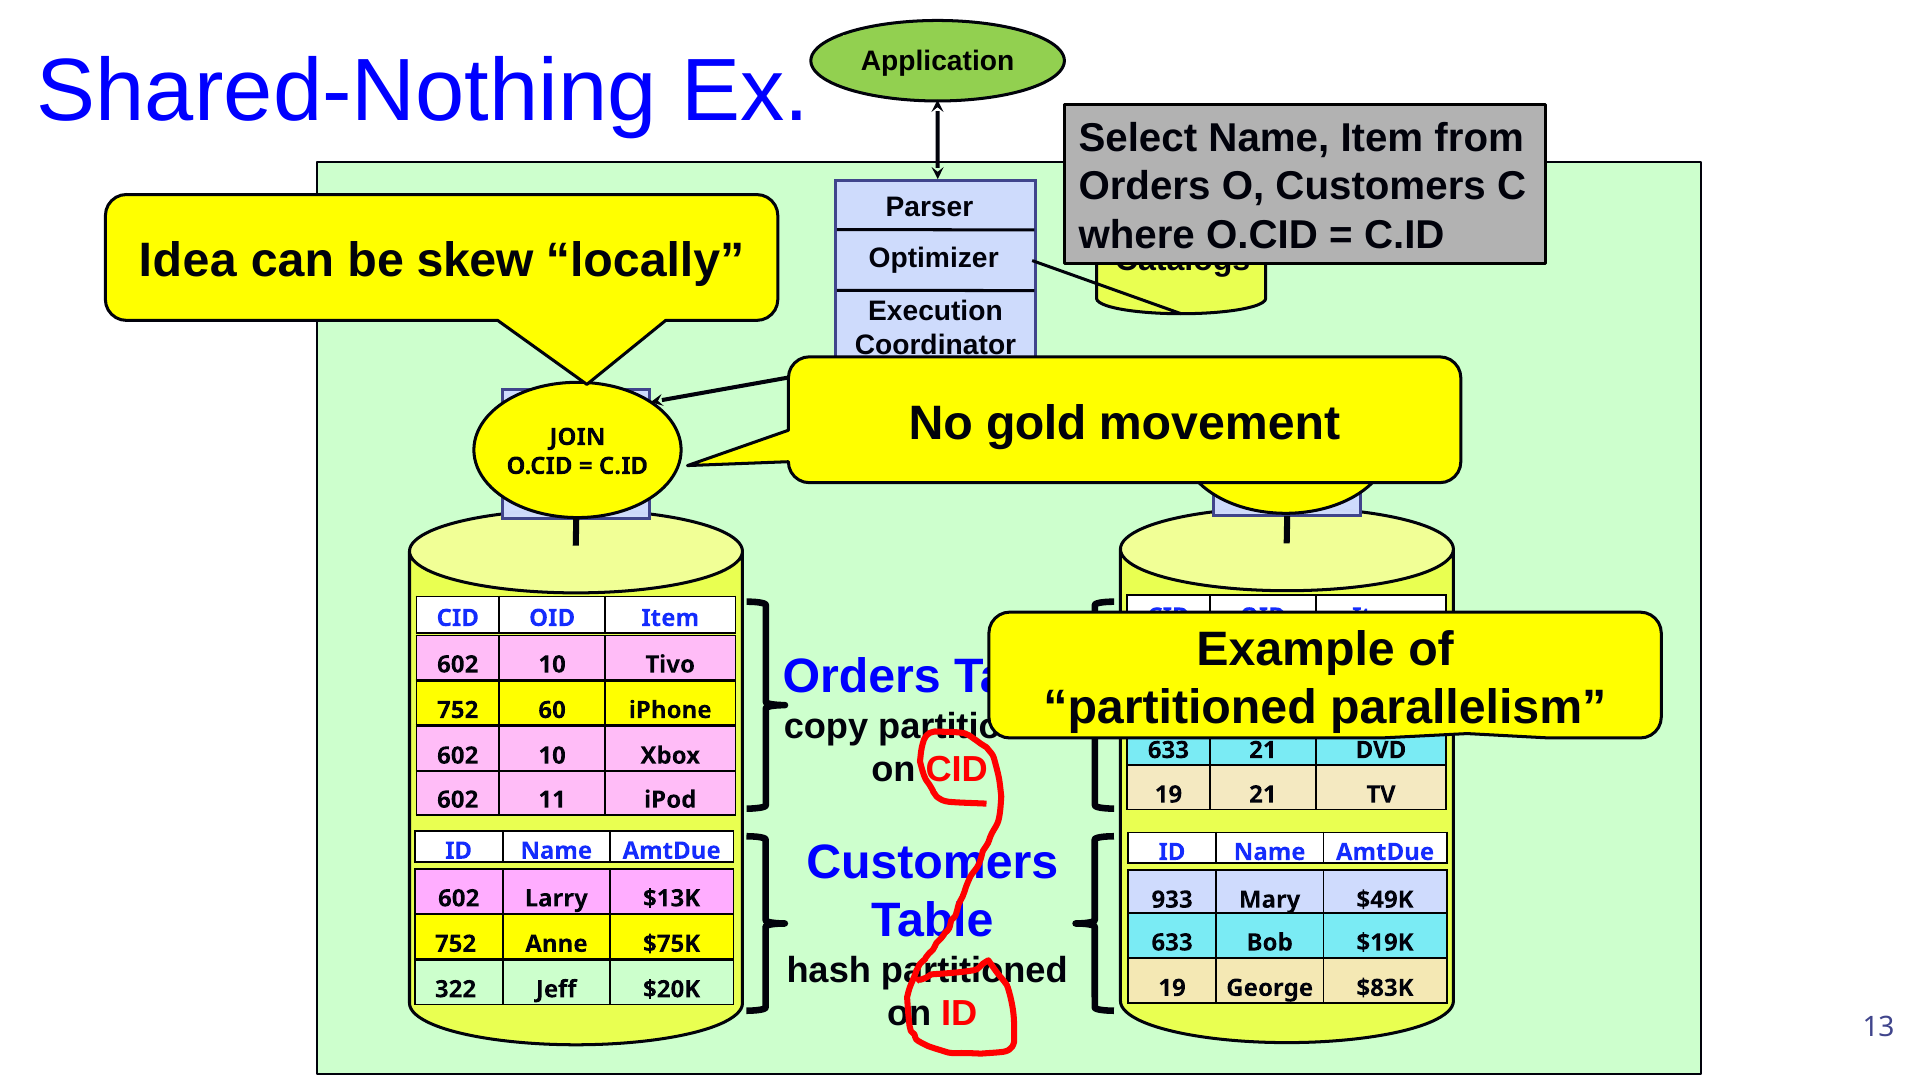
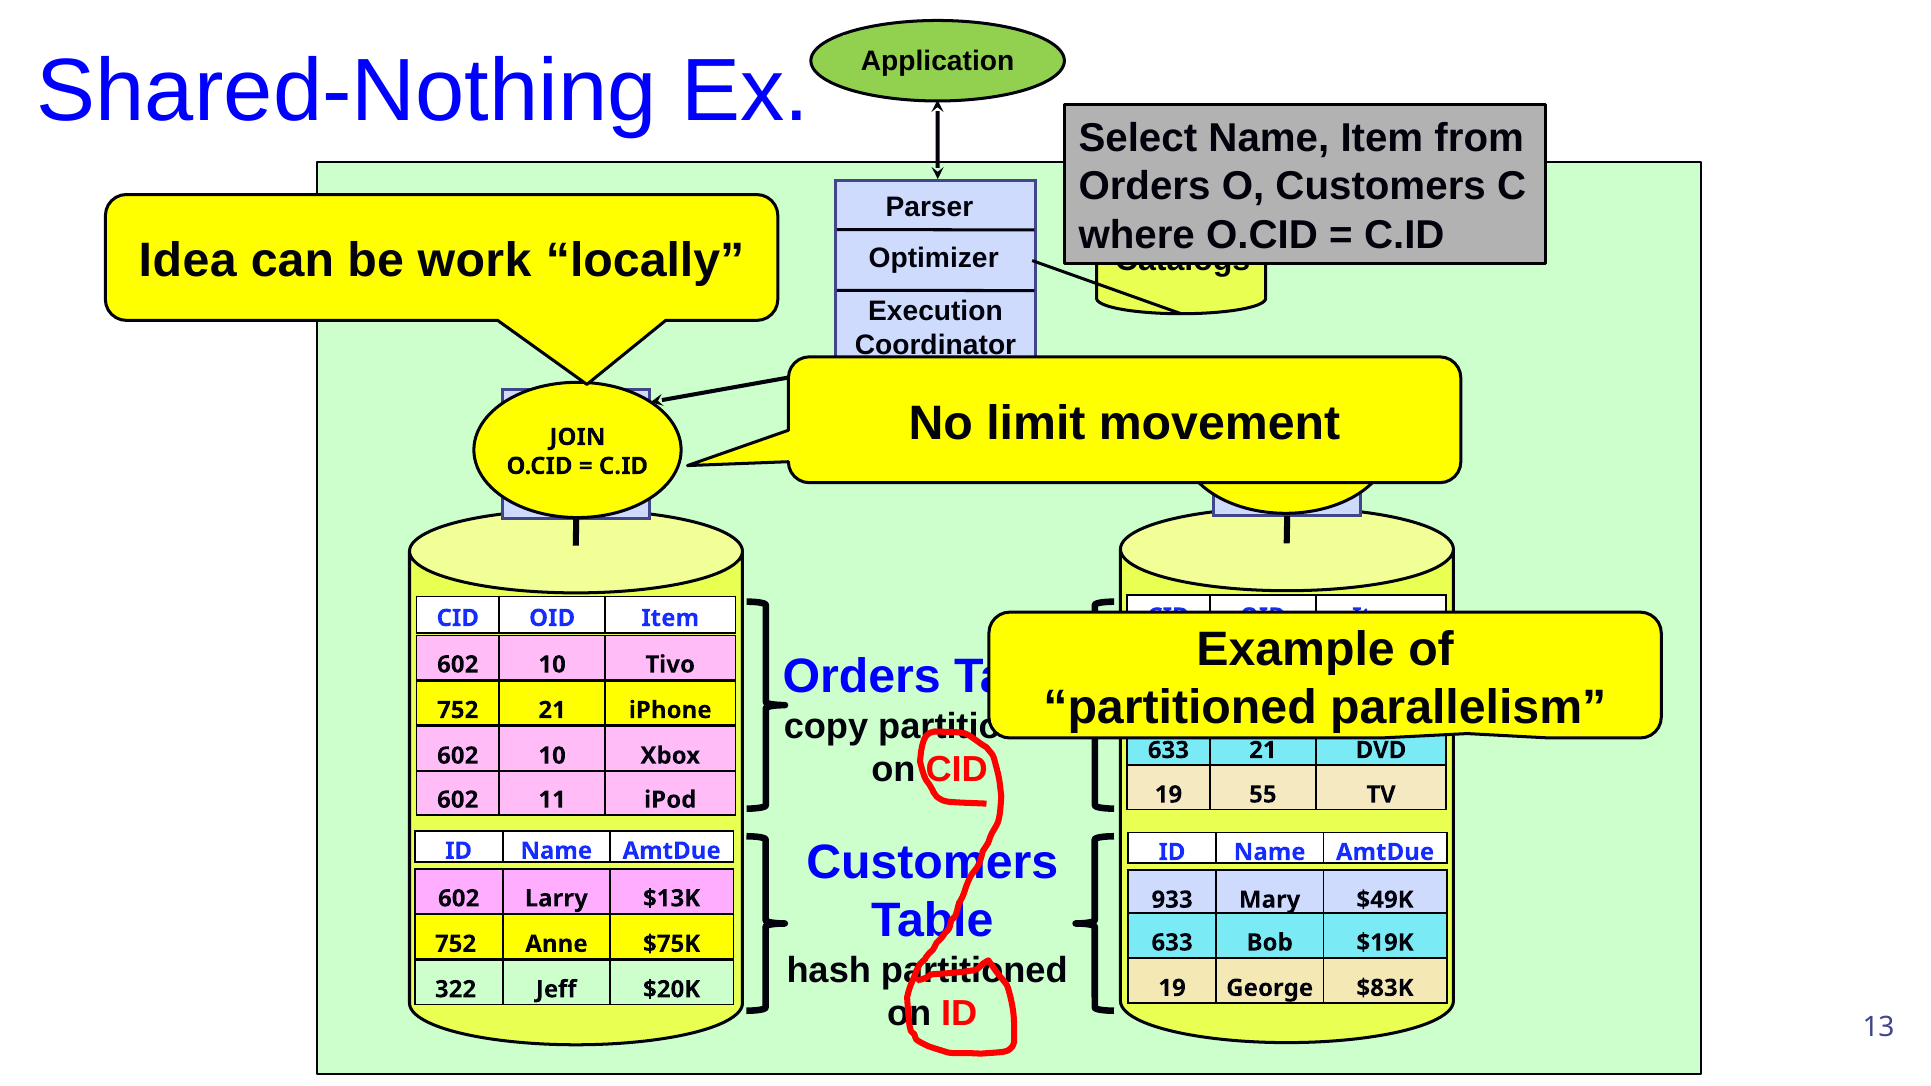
skew: skew -> work
gold: gold -> limit
752 60: 60 -> 21
19 21: 21 -> 55
